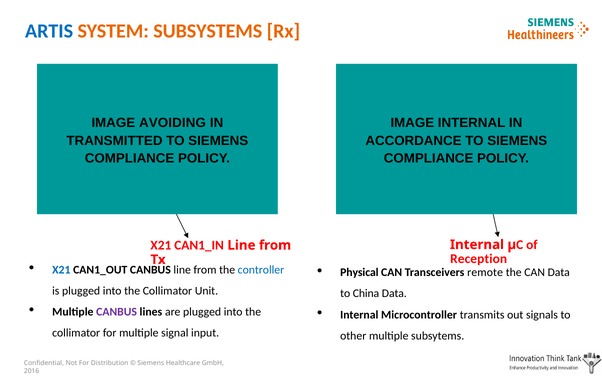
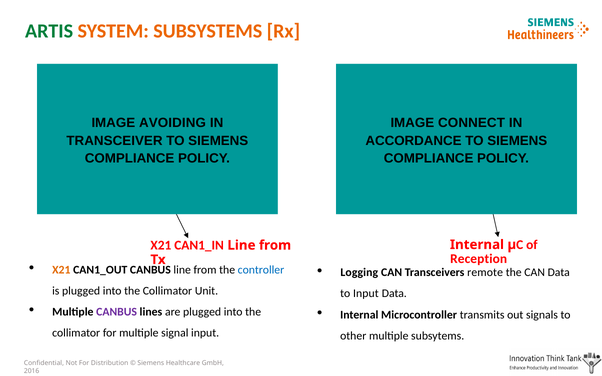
ARTIS colour: blue -> green
IMAGE INTERNAL: INTERNAL -> CONNECT
TRANSMITTED: TRANSMITTED -> TRANSCEIVER
X21 at (61, 270) colour: blue -> orange
Physical: Physical -> Logging
to China: China -> Input
